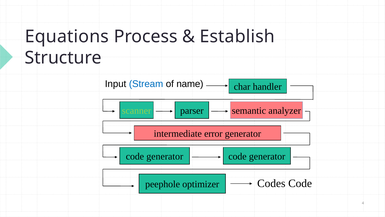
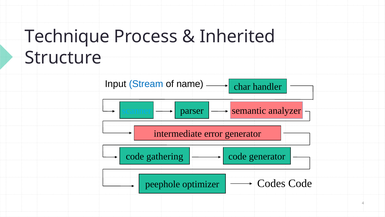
Equations: Equations -> Technique
Establish: Establish -> Inherited
scanner colour: light green -> light blue
generator at (165, 156): generator -> gathering
